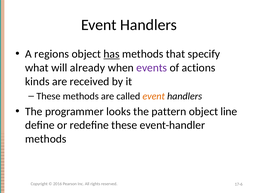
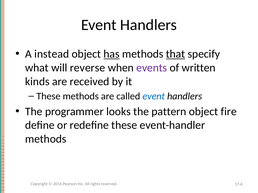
regions: regions -> instead
that underline: none -> present
already: already -> reverse
actions: actions -> written
event at (154, 96) colour: orange -> blue
line: line -> fire
